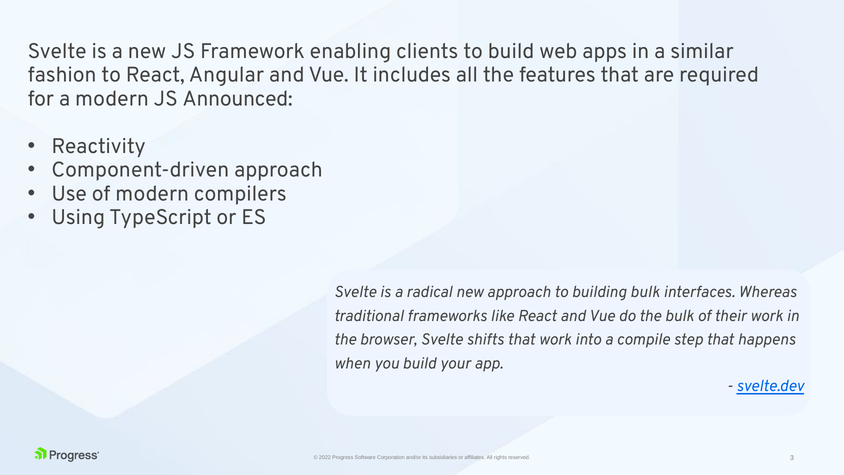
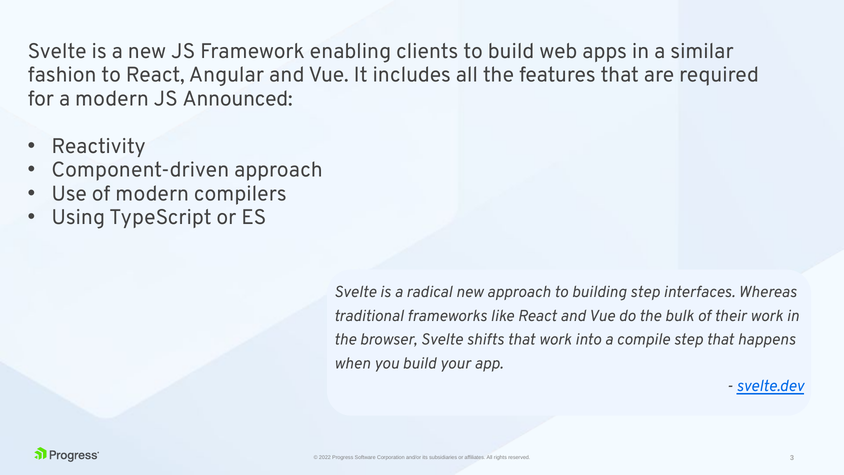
building bulk: bulk -> step
